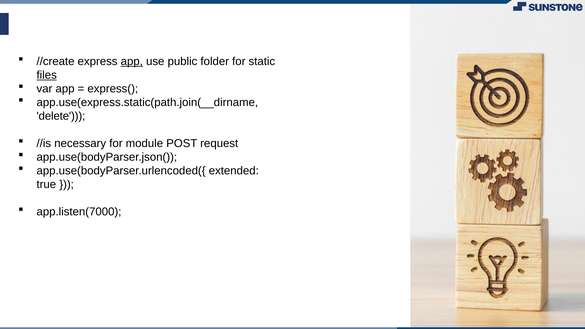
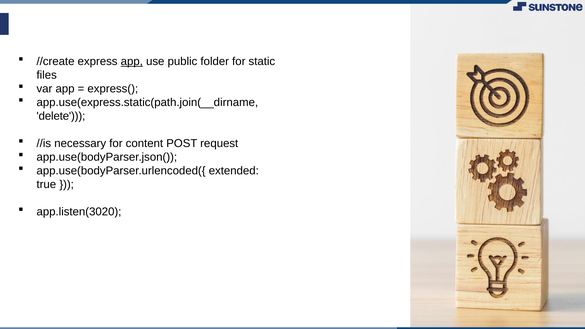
files underline: present -> none
module: module -> content
app.listen(7000: app.listen(7000 -> app.listen(3020
